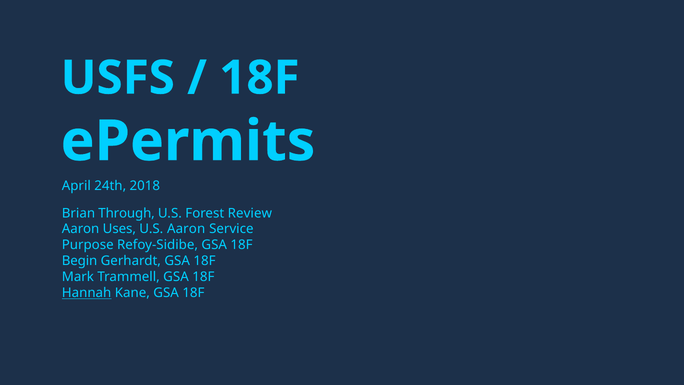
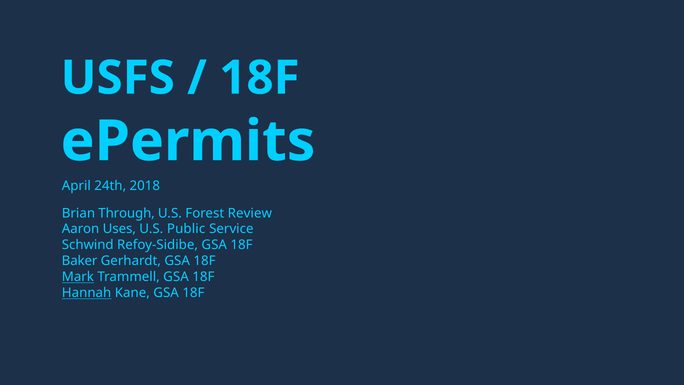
U.S Aaron: Aaron -> Public
Purpose: Purpose -> Schwind
Begin: Begin -> Baker
Mark underline: none -> present
